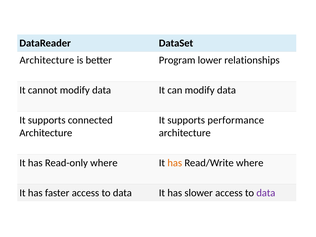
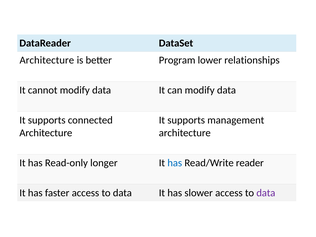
performance: performance -> management
Read-only where: where -> longer
has at (175, 163) colour: orange -> blue
Read/Write where: where -> reader
